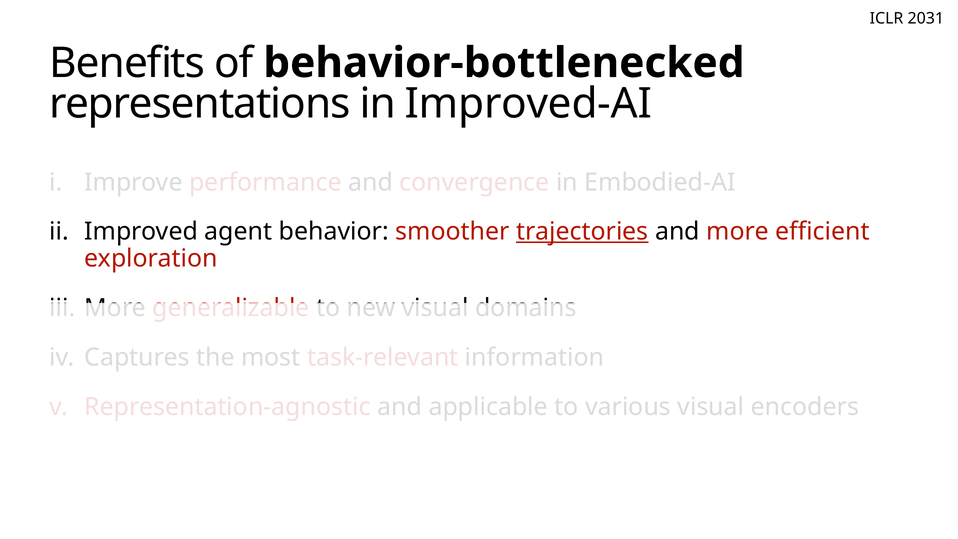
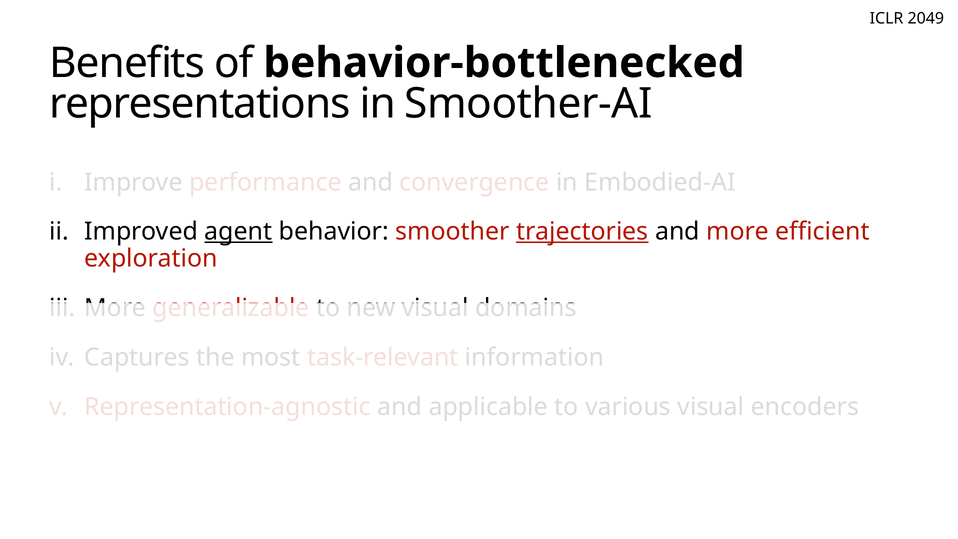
2031: 2031 -> 2049
Improved-AI: Improved-AI -> Smoother-AI
agent underline: none -> present
